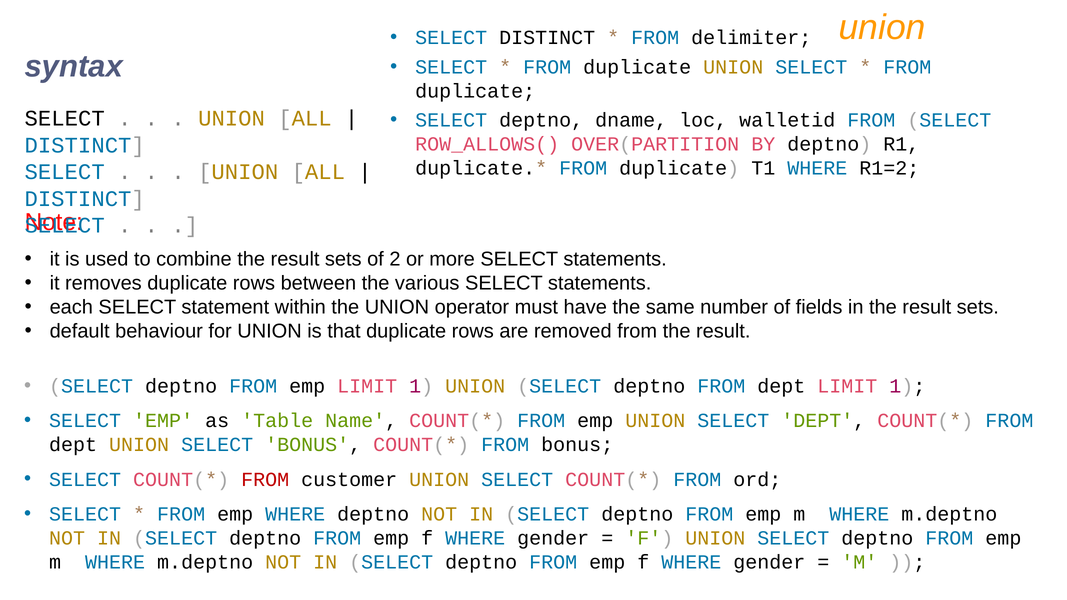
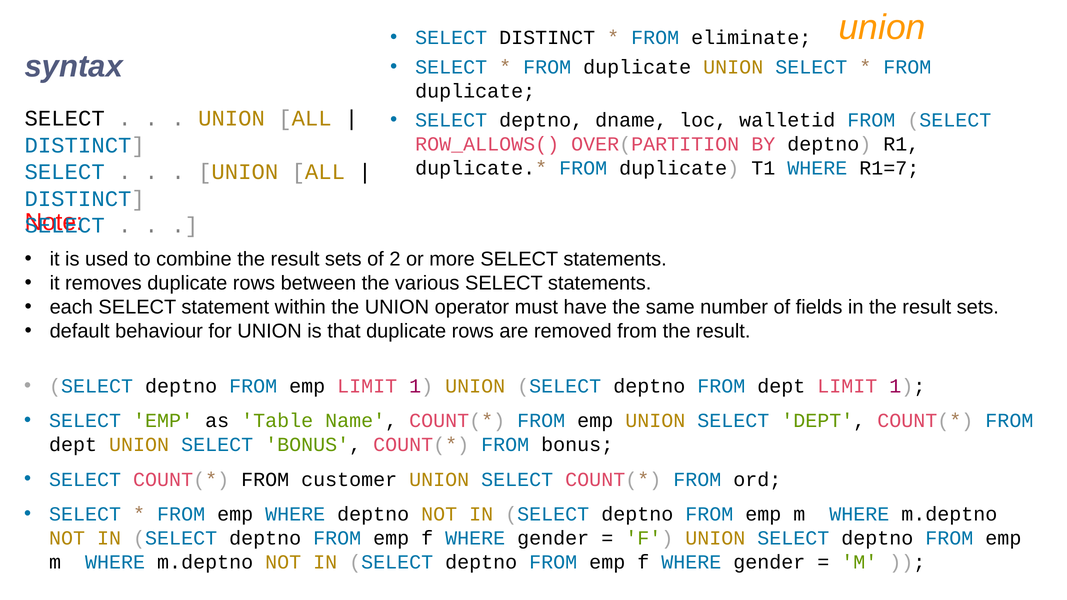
delimiter: delimiter -> eliminate
R1=2: R1=2 -> R1=7
FROM at (265, 480) colour: red -> black
